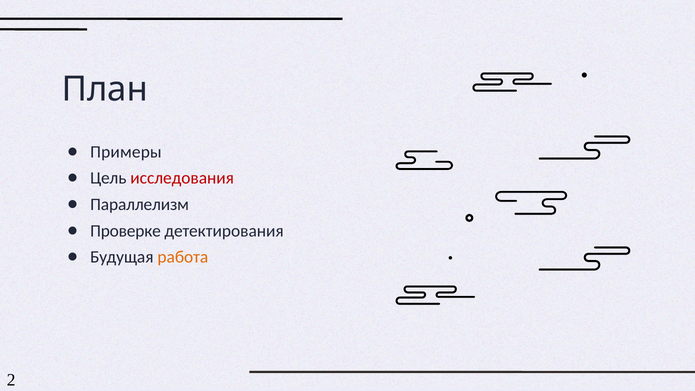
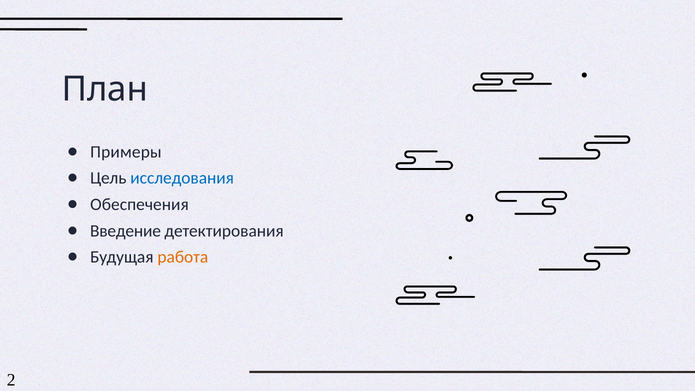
исследования colour: red -> blue
Параллелизм: Параллелизм -> Обеспечения
Проверке: Проверке -> Введение
